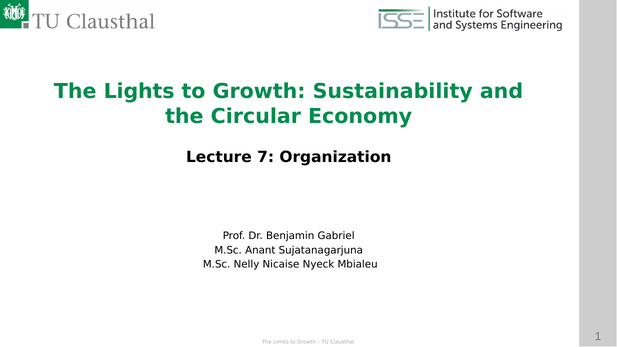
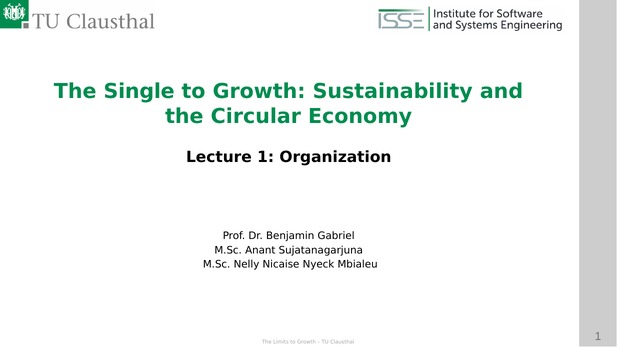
Lights: Lights -> Single
Lecture 7: 7 -> 1
